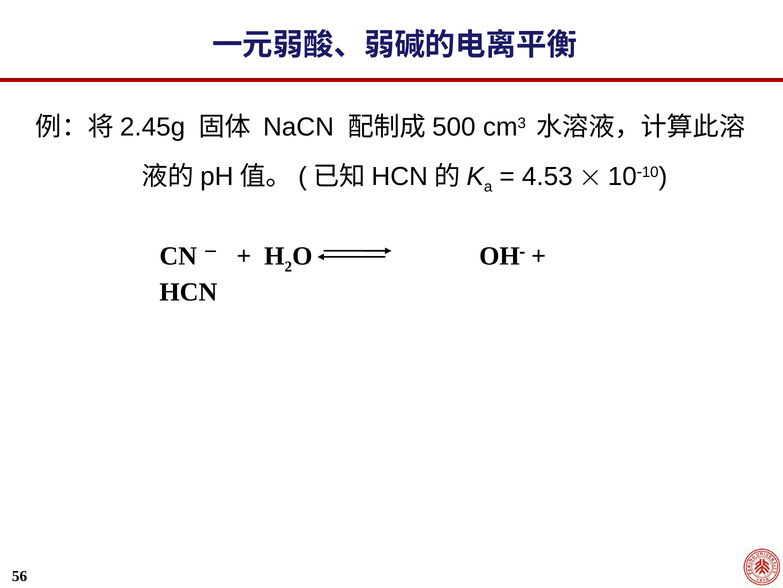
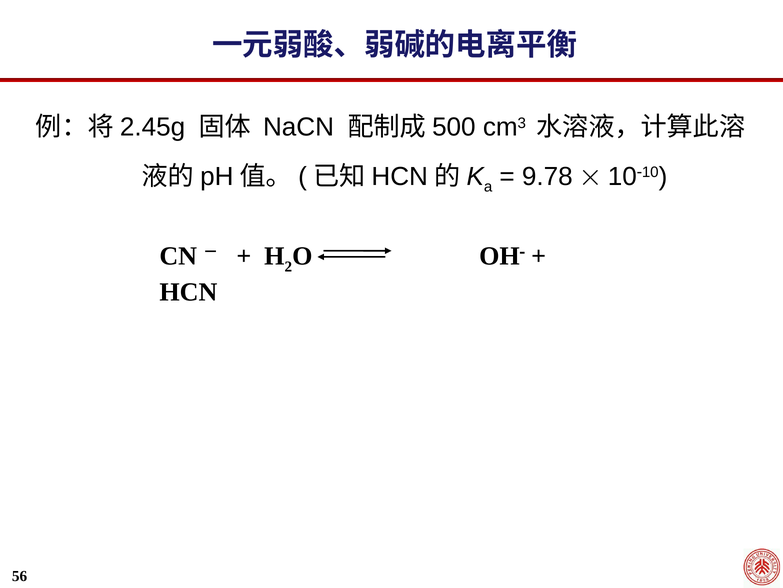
4.53: 4.53 -> 9.78
